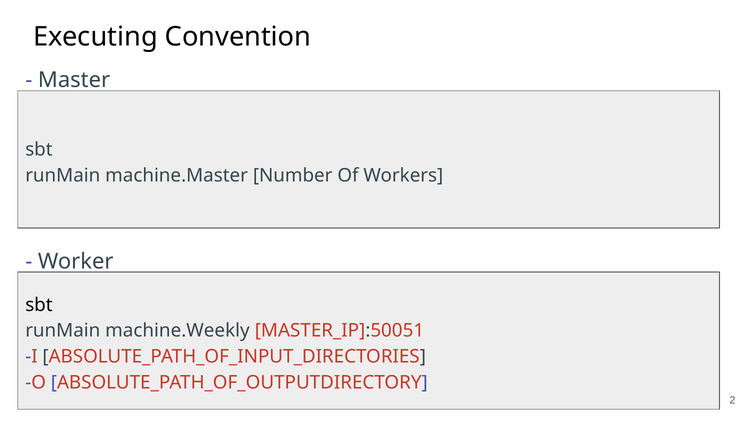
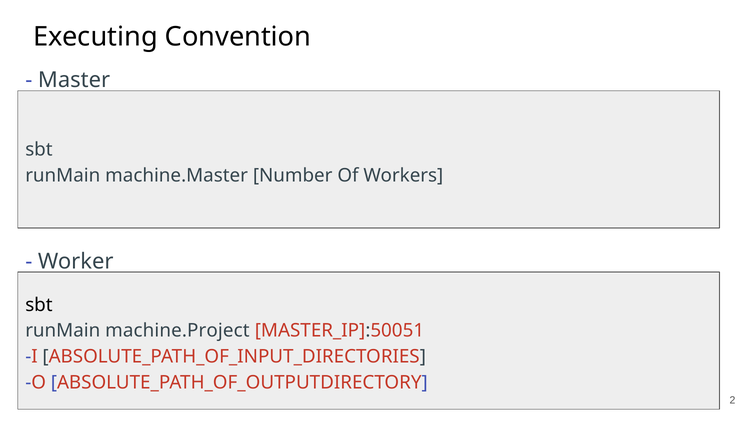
machine.Weekly: machine.Weekly -> machine.Project
